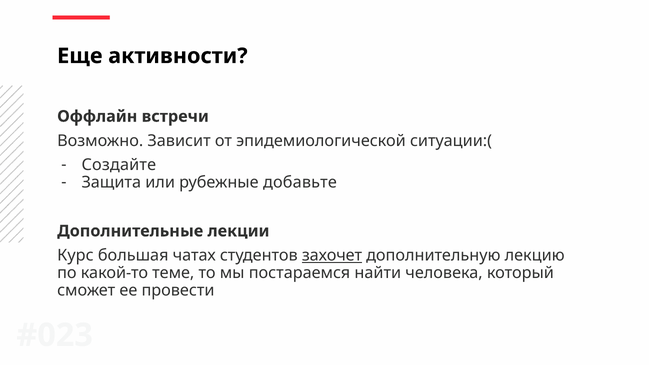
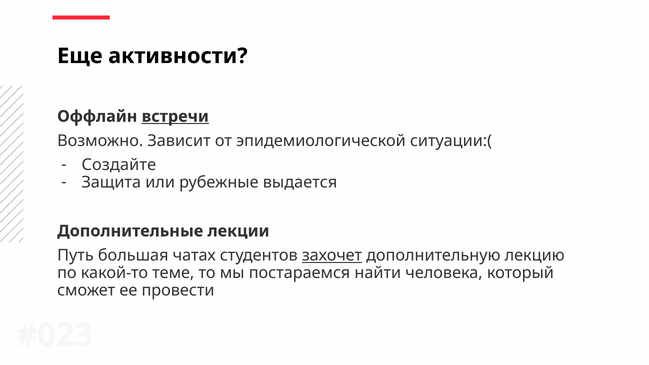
встречи underline: none -> present
добавьте: добавьте -> выдается
Курс: Курс -> Путь
